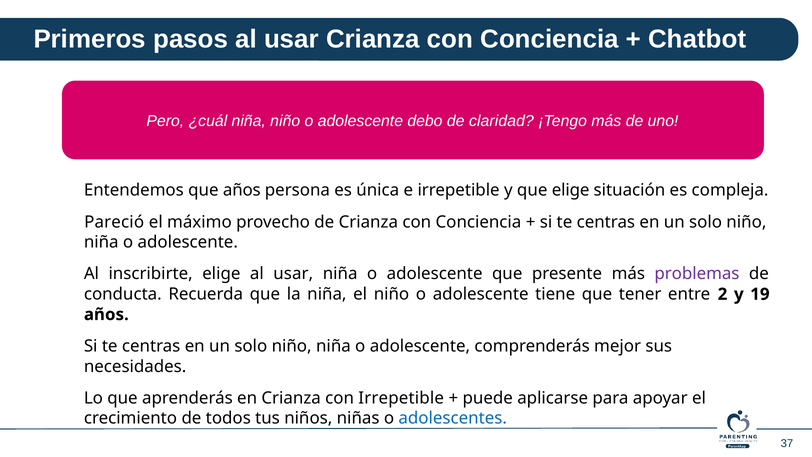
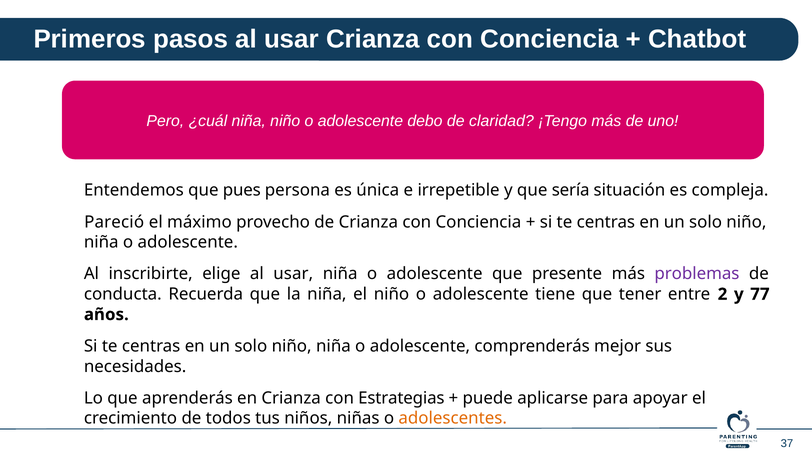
que años: años -> pues
que elige: elige -> sería
19: 19 -> 77
con Irrepetible: Irrepetible -> Estrategias
adolescentes colour: blue -> orange
